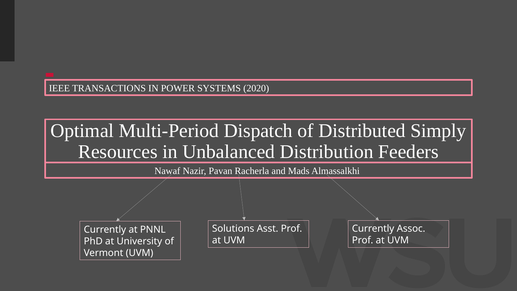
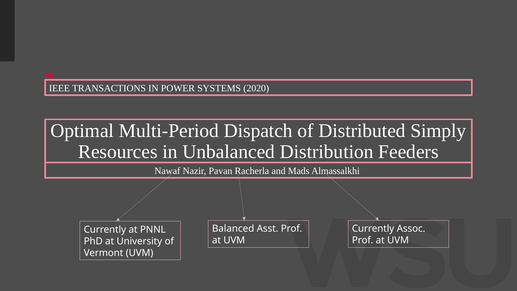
Solutions: Solutions -> Balanced
